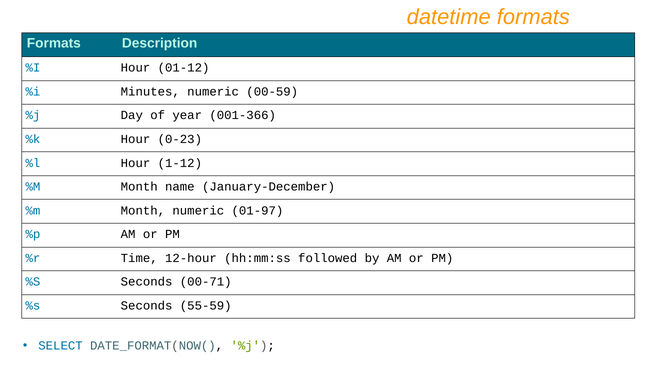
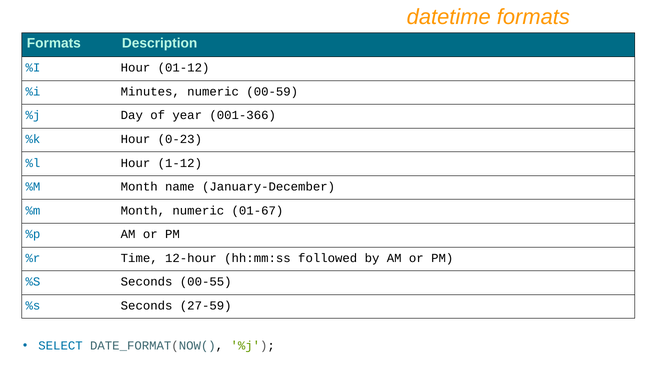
01-97: 01-97 -> 01-67
00-71: 00-71 -> 00-55
55-59: 55-59 -> 27-59
